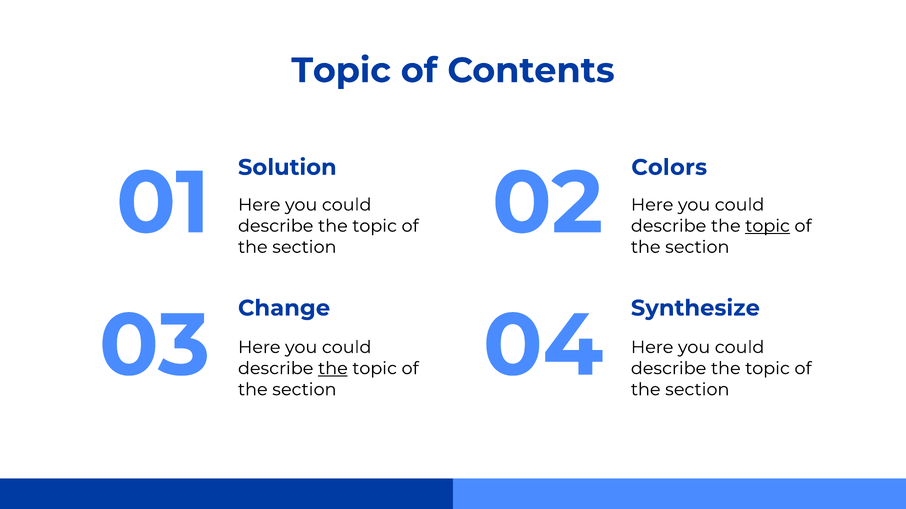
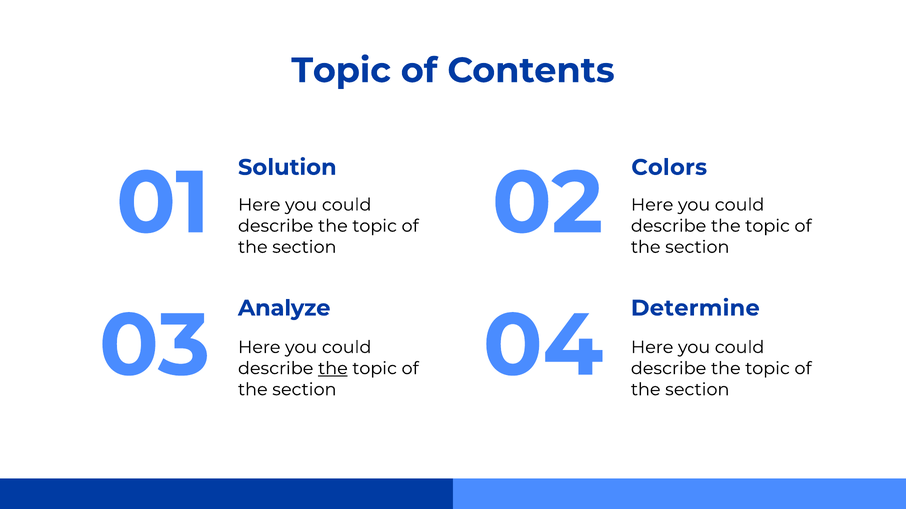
topic at (768, 226) underline: present -> none
Change: Change -> Analyze
Synthesize: Synthesize -> Determine
